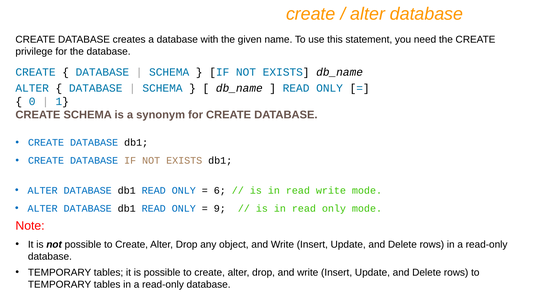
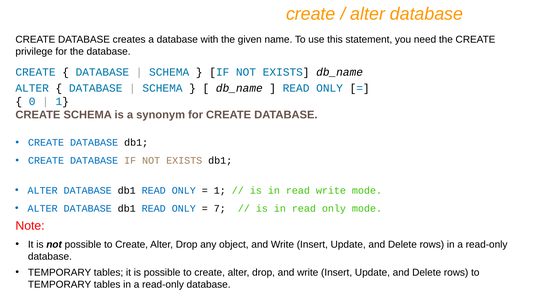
6 at (220, 191): 6 -> 1
9: 9 -> 7
